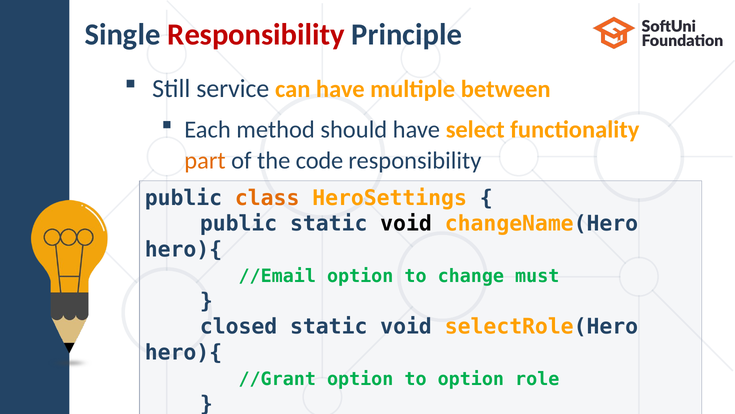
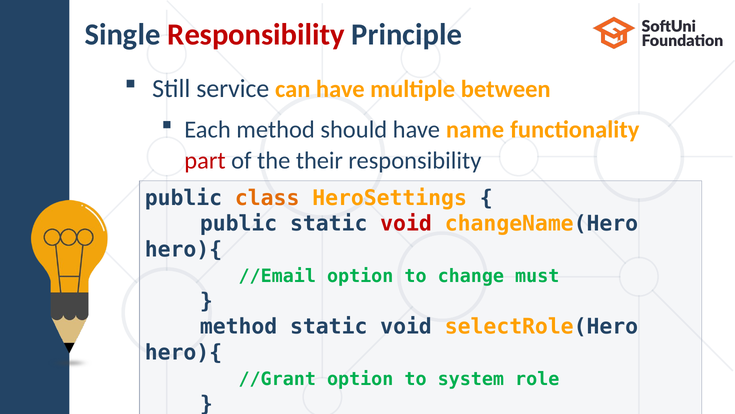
select: select -> name
part colour: orange -> red
code: code -> their
void at (406, 223) colour: black -> red
closed at (239, 326): closed -> method
to option: option -> system
